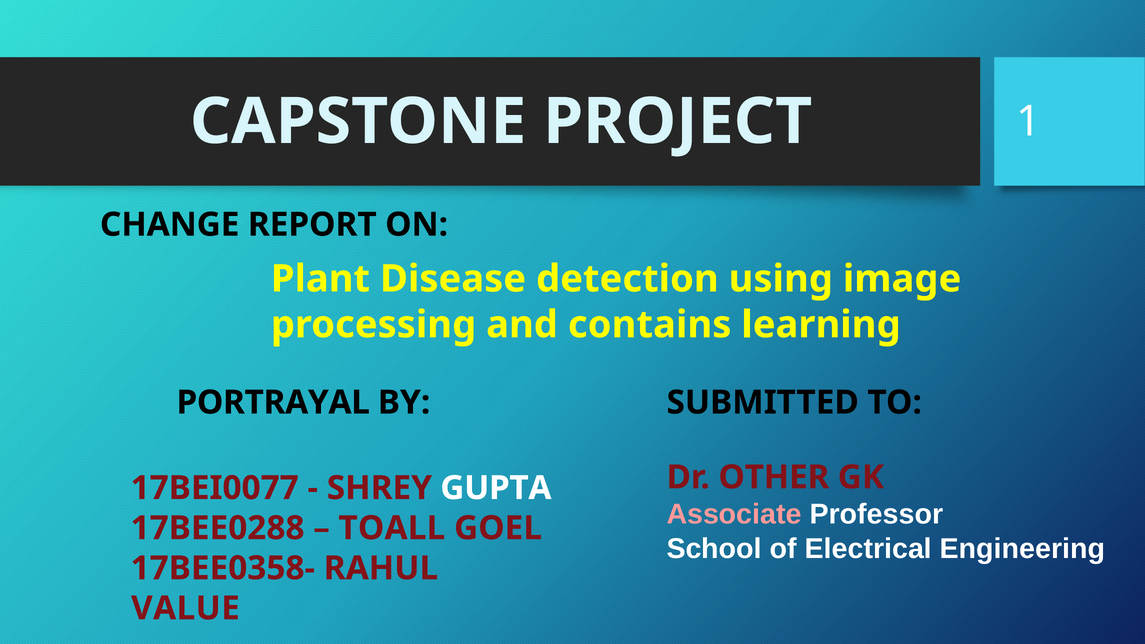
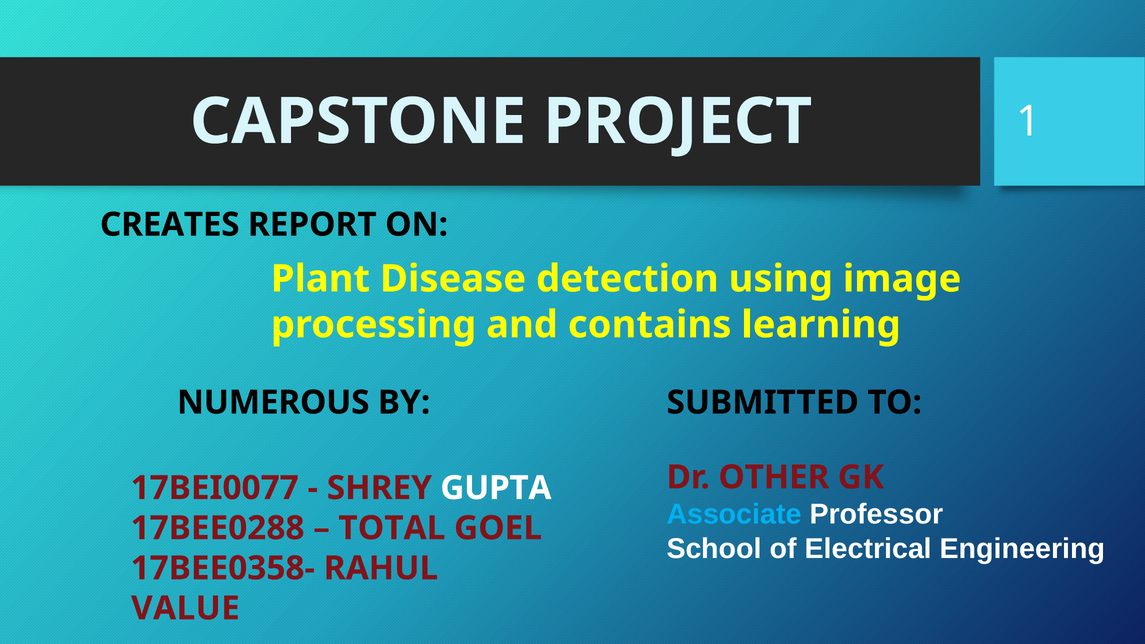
CHANGE: CHANGE -> CREATES
PORTRAYAL: PORTRAYAL -> NUMEROUS
Associate colour: pink -> light blue
TOALL: TOALL -> TOTAL
